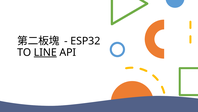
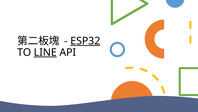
ESP32 underline: none -> present
